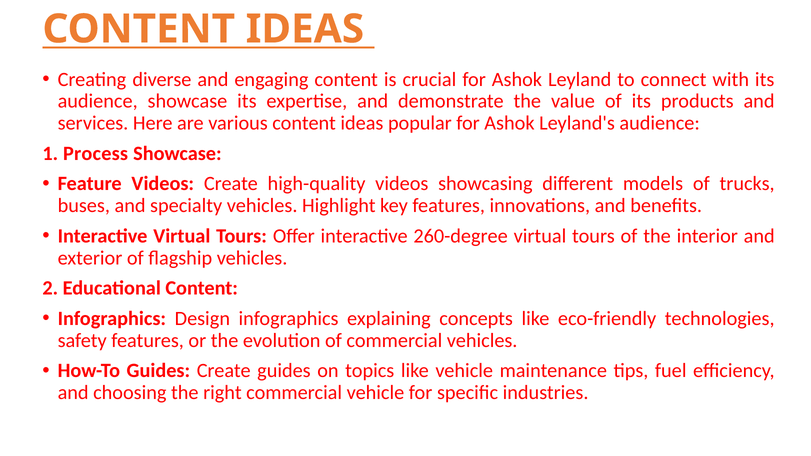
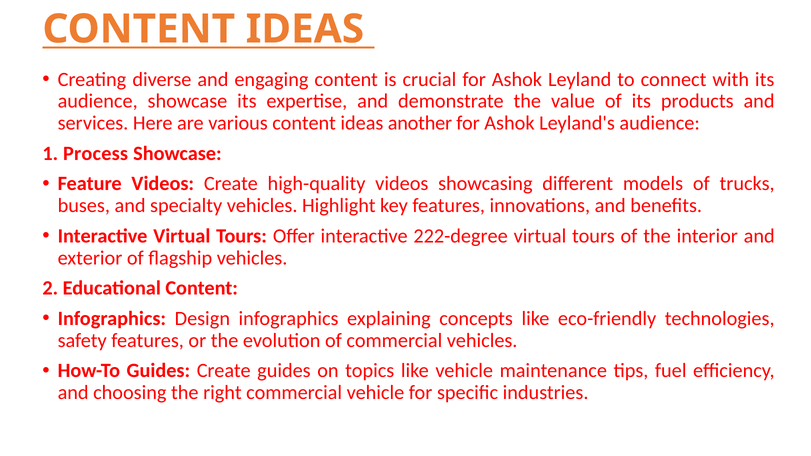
popular: popular -> another
260-degree: 260-degree -> 222-degree
